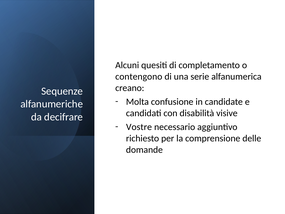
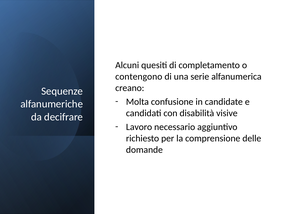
Vostre: Vostre -> Lavoro
